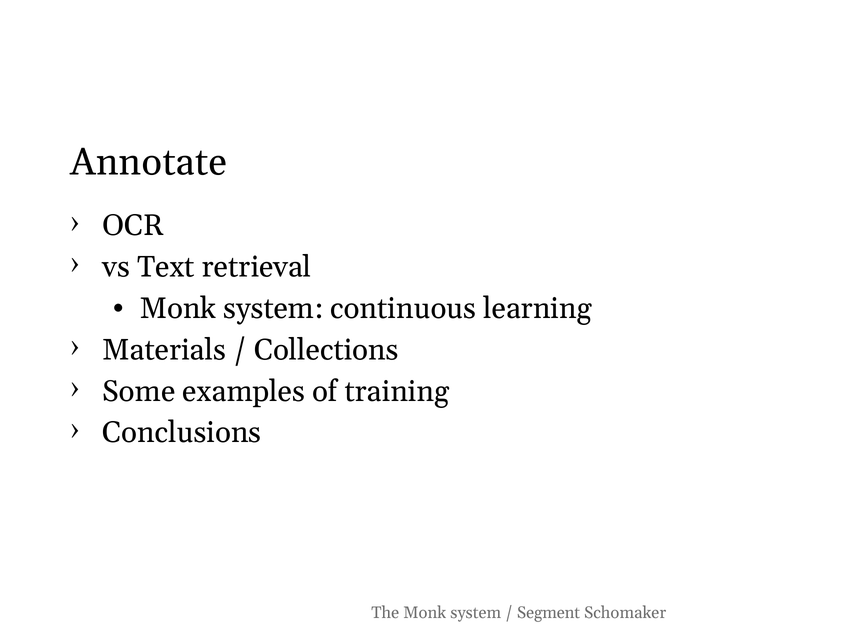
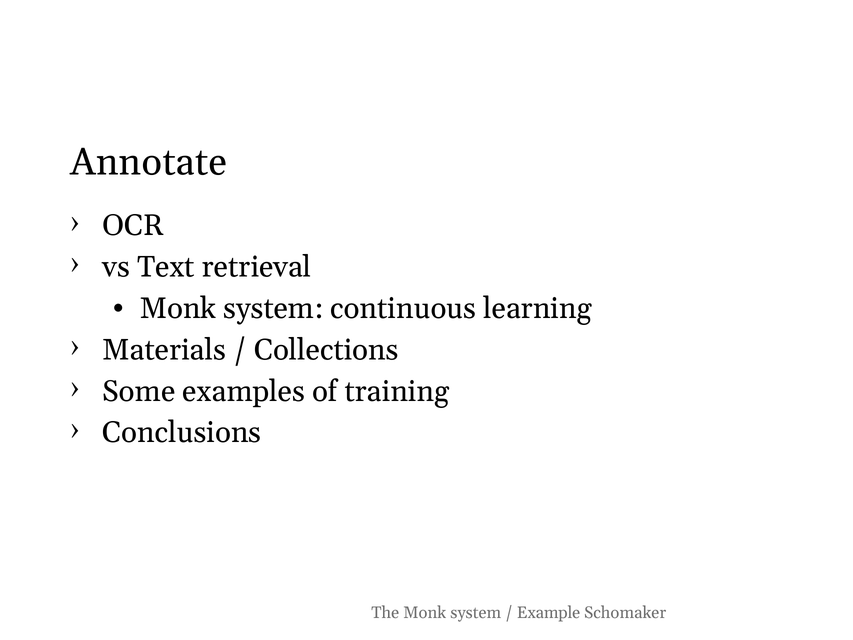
Segment: Segment -> Example
